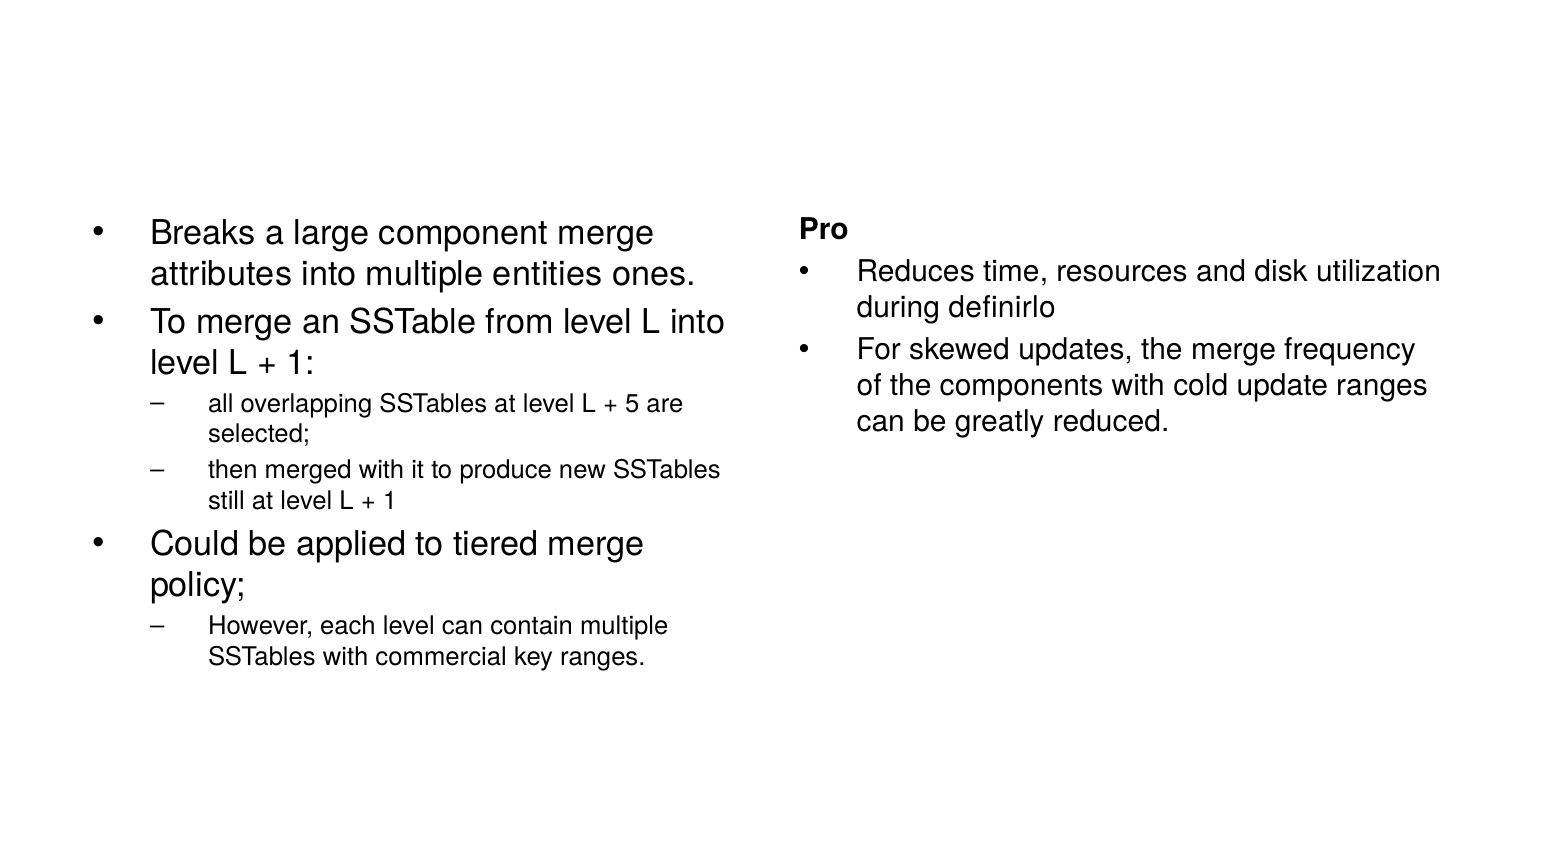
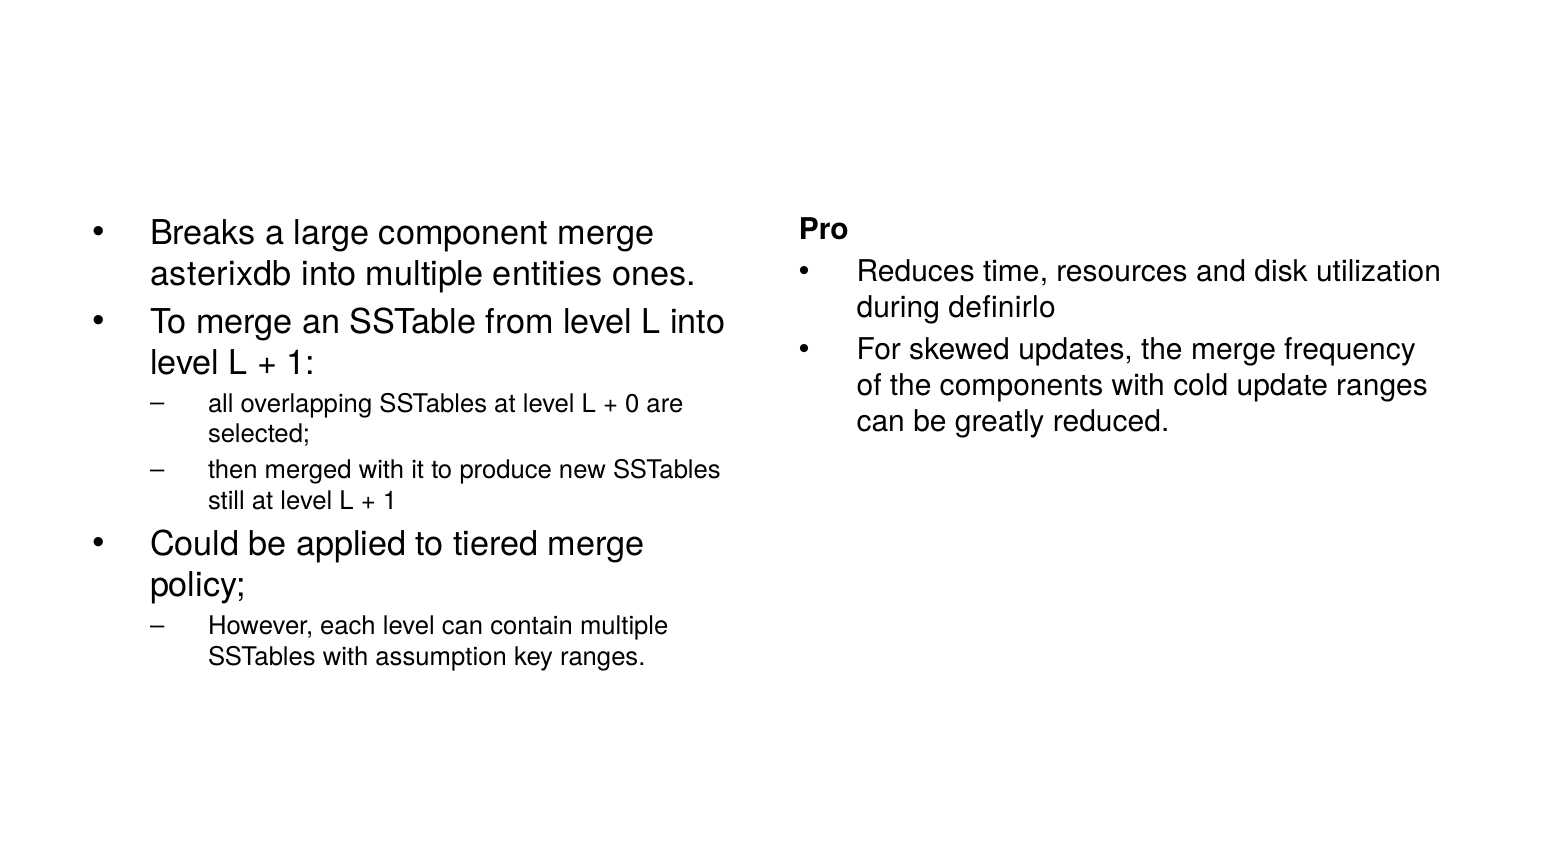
attributes: attributes -> asterixdb
5: 5 -> 0
commercial: commercial -> assumption
